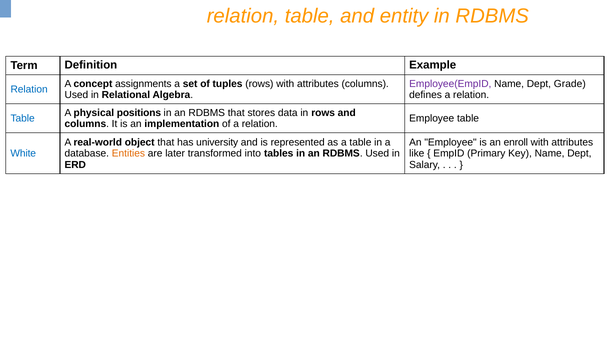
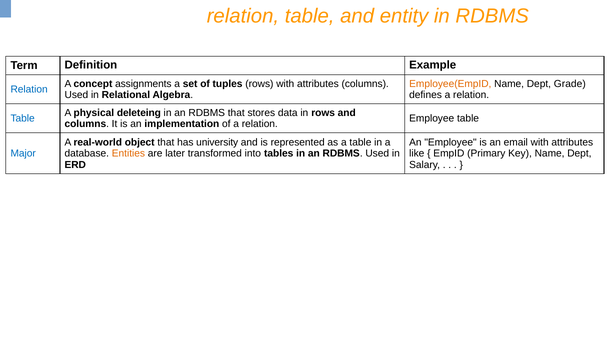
Employee(EmpID colour: purple -> orange
positions: positions -> deleteing
enroll: enroll -> email
White: White -> Major
